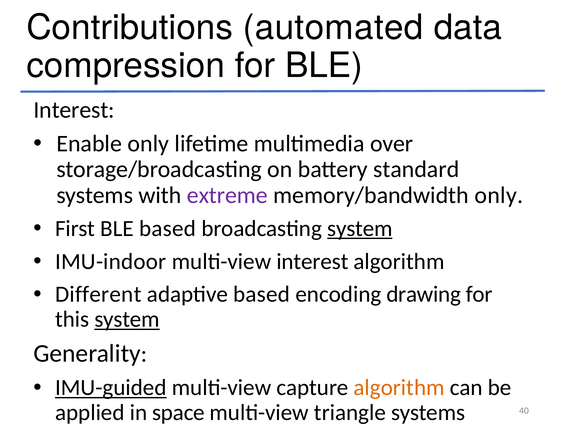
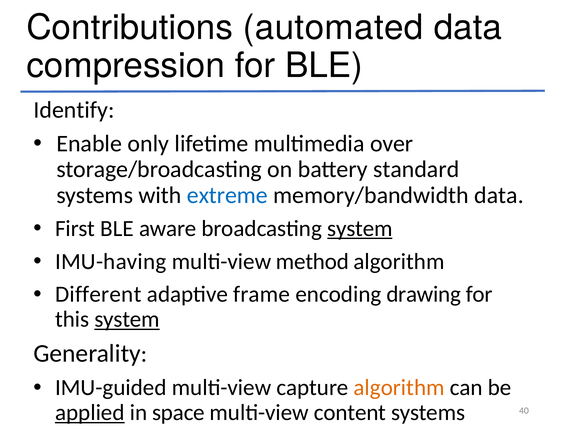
Interest at (74, 110): Interest -> Identify
extreme colour: purple -> blue
memory/bandwidth only: only -> data
BLE based: based -> aware
IMU-indoor: IMU-indoor -> IMU-having
multi-view interest: interest -> method
adaptive based: based -> frame
IMU-guided underline: present -> none
applied underline: none -> present
triangle: triangle -> content
